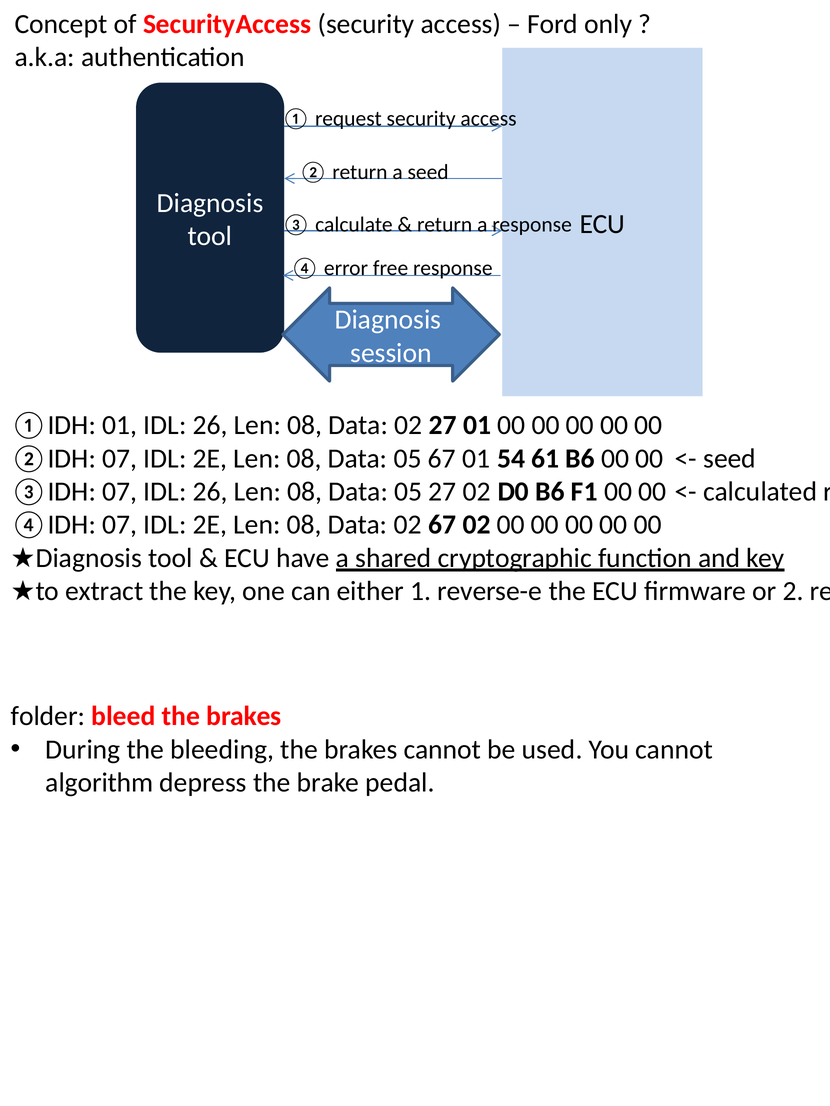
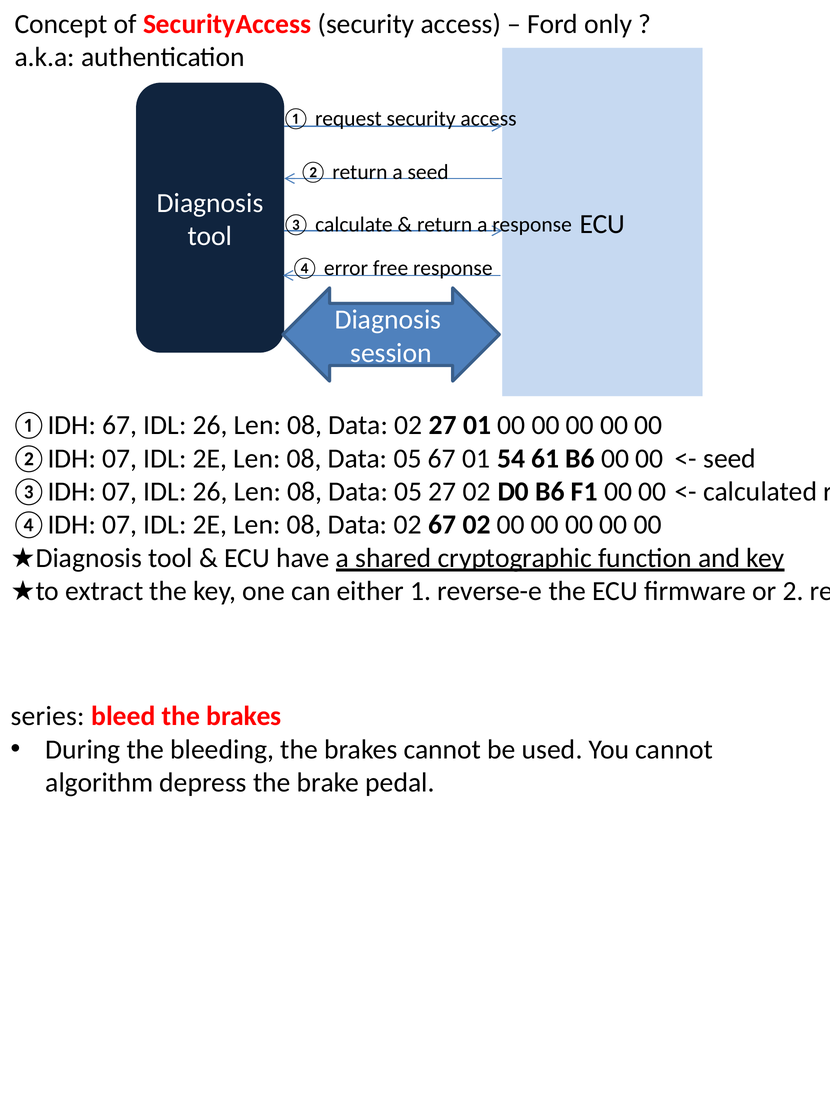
①IDH 01: 01 -> 67
folder: folder -> series
